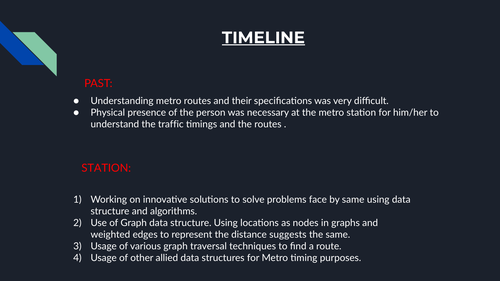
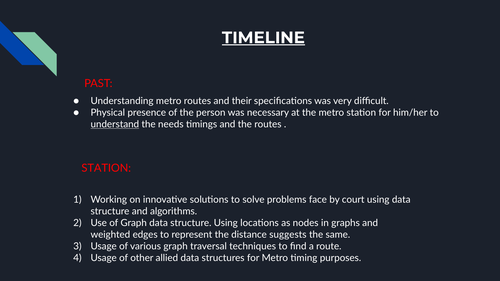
understand underline: none -> present
traffic: traffic -> needs
by same: same -> court
